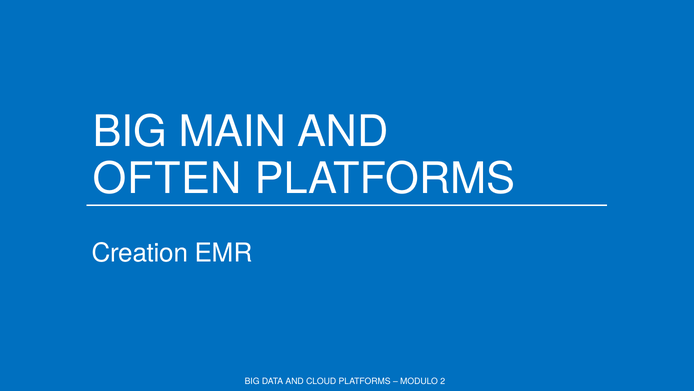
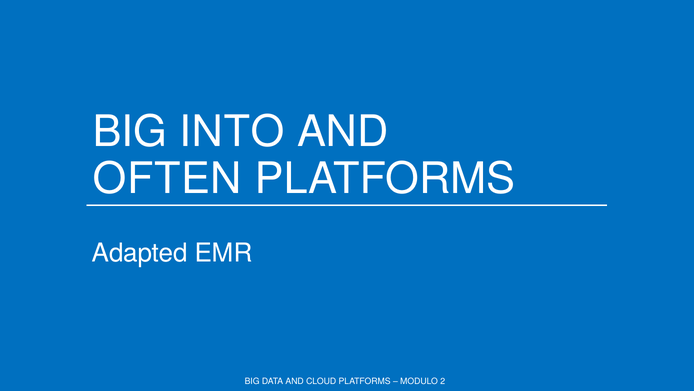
MAIN: MAIN -> INTO
Creation: Creation -> Adapted
